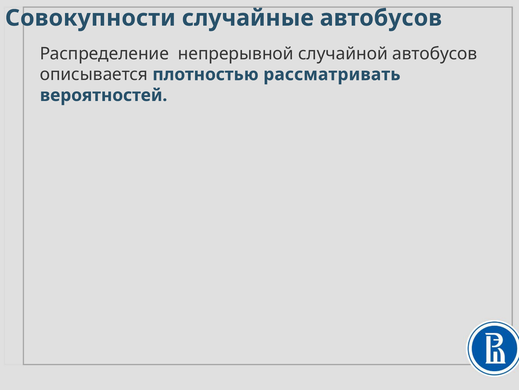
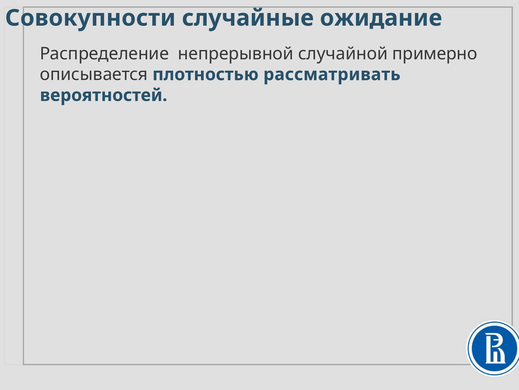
случайные автобусов: автобусов -> ожидание
случайной автобусов: автобусов -> примерно
